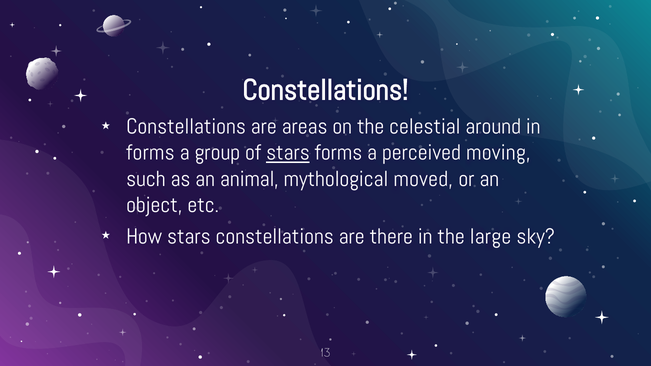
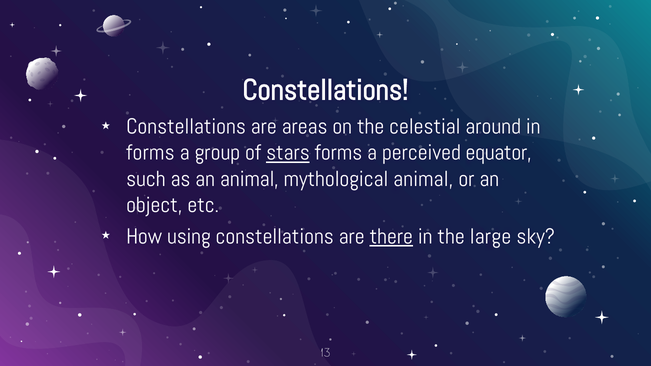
moving: moving -> equator
mythological moved: moved -> animal
How stars: stars -> using
there underline: none -> present
